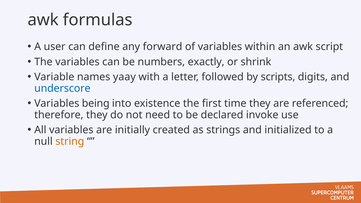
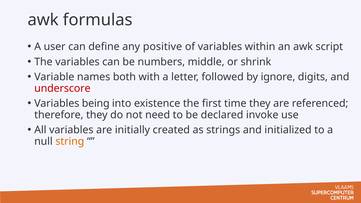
forward: forward -> positive
exactly: exactly -> middle
yaay: yaay -> both
scripts: scripts -> ignore
underscore colour: blue -> red
